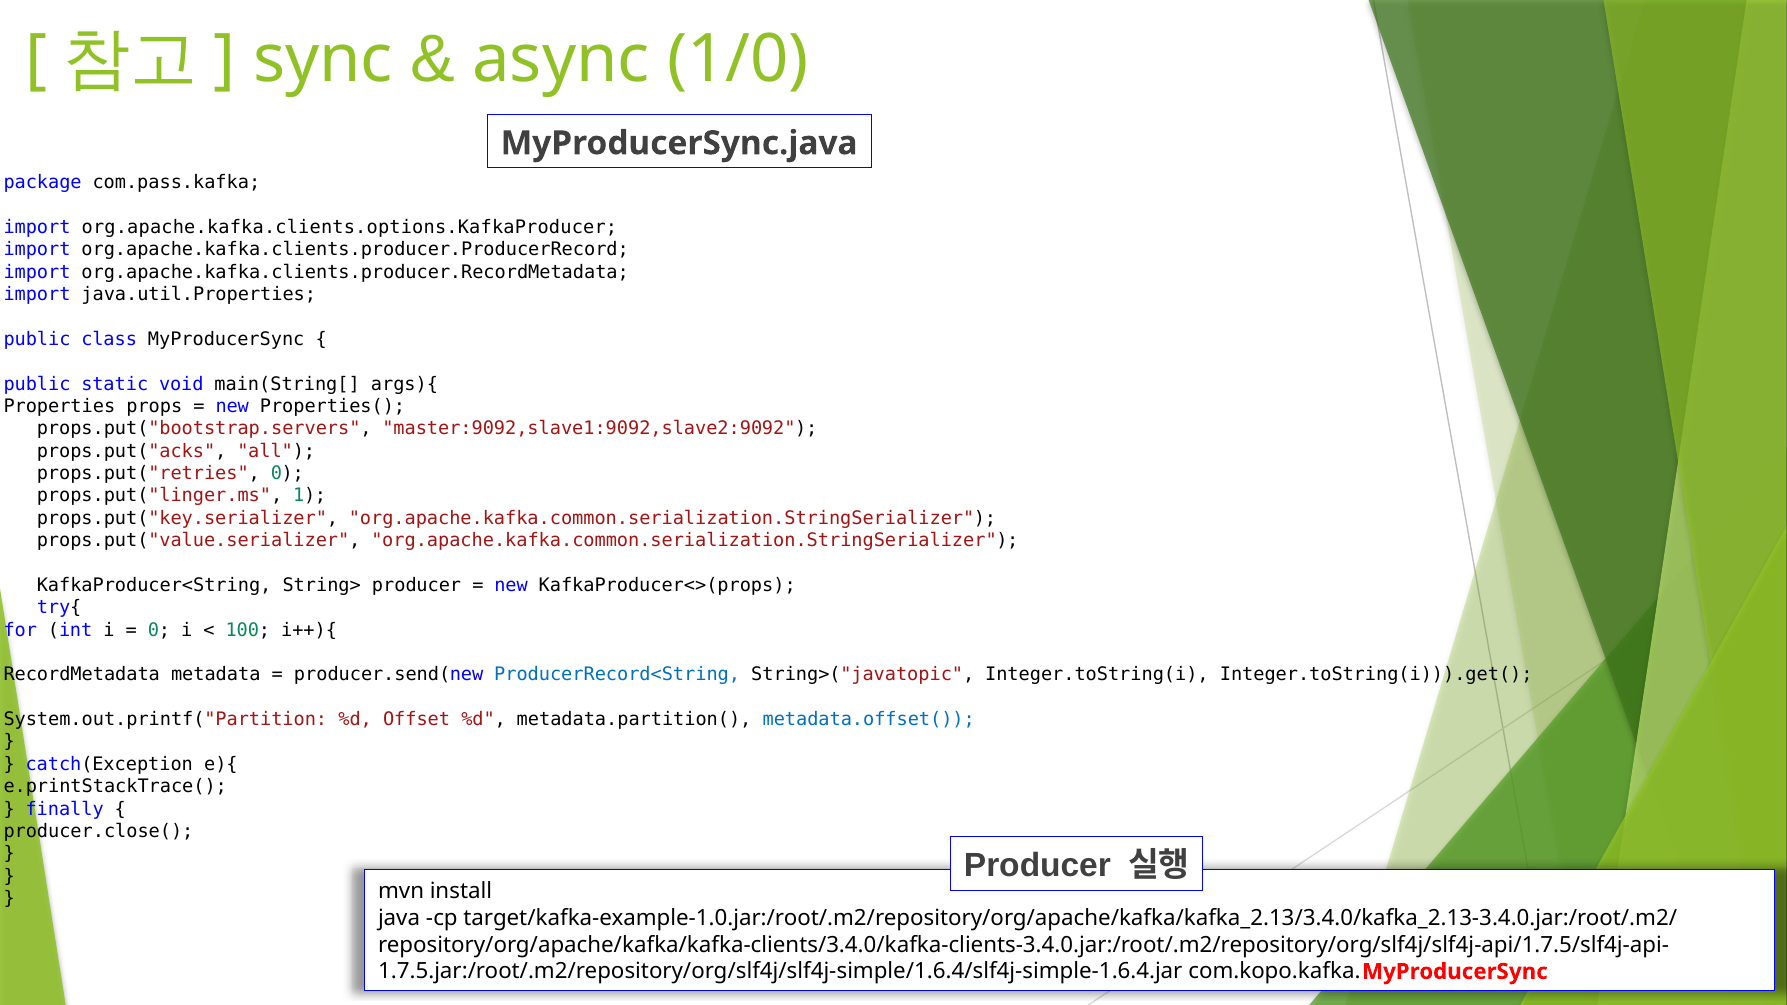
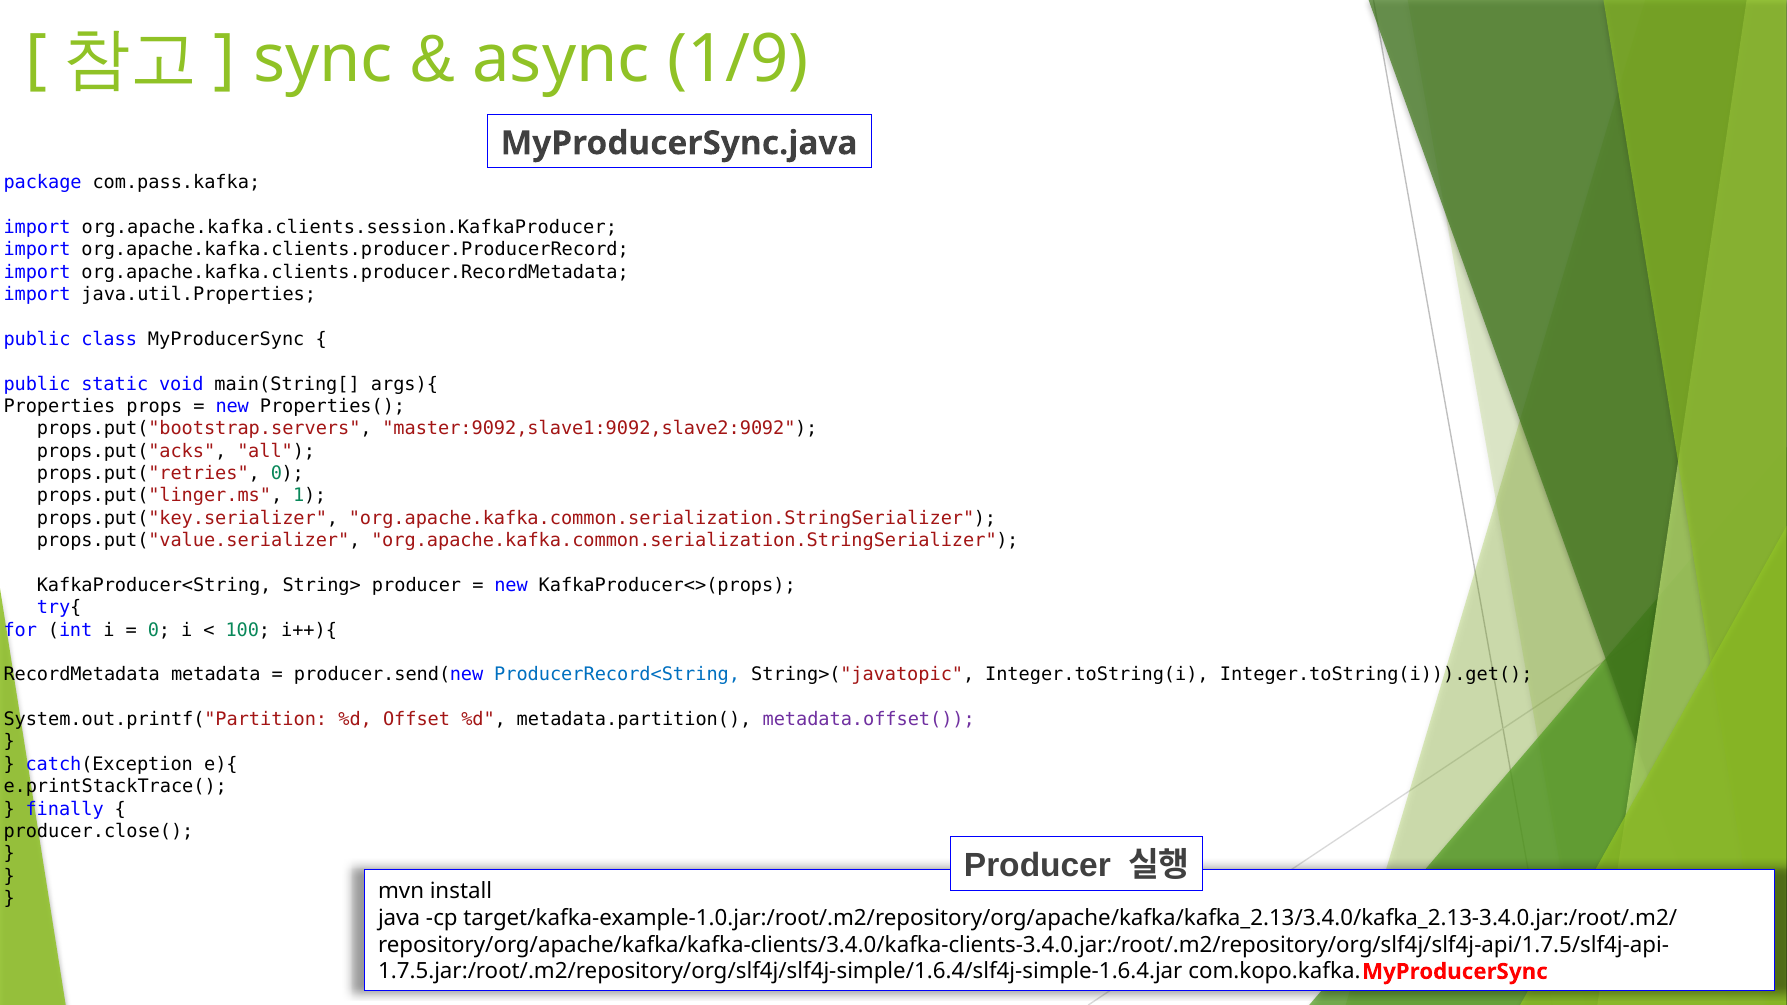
1/0: 1/0 -> 1/9
org.apache.kafka.clients.options.KafkaProducer: org.apache.kafka.clients.options.KafkaProducer -> org.apache.kafka.clients.session.KafkaProducer
metadata.offset( colour: blue -> purple
